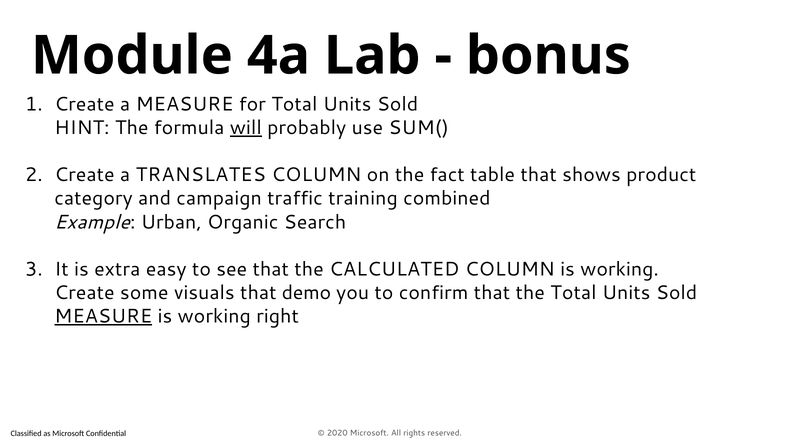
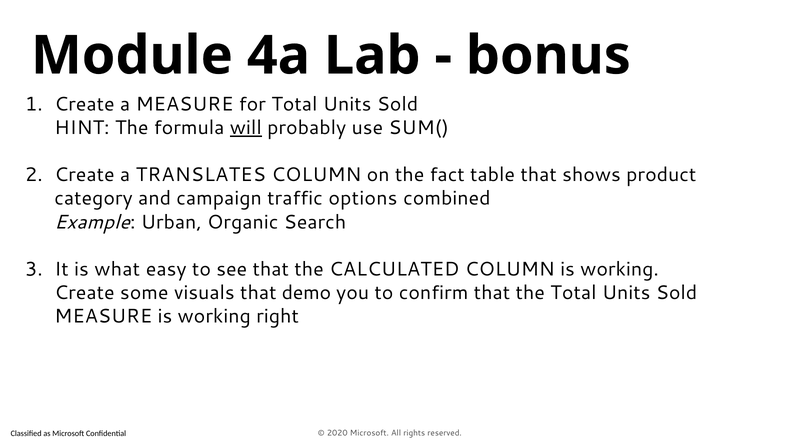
training: training -> options
extra: extra -> what
MEASURE at (103, 316) underline: present -> none
